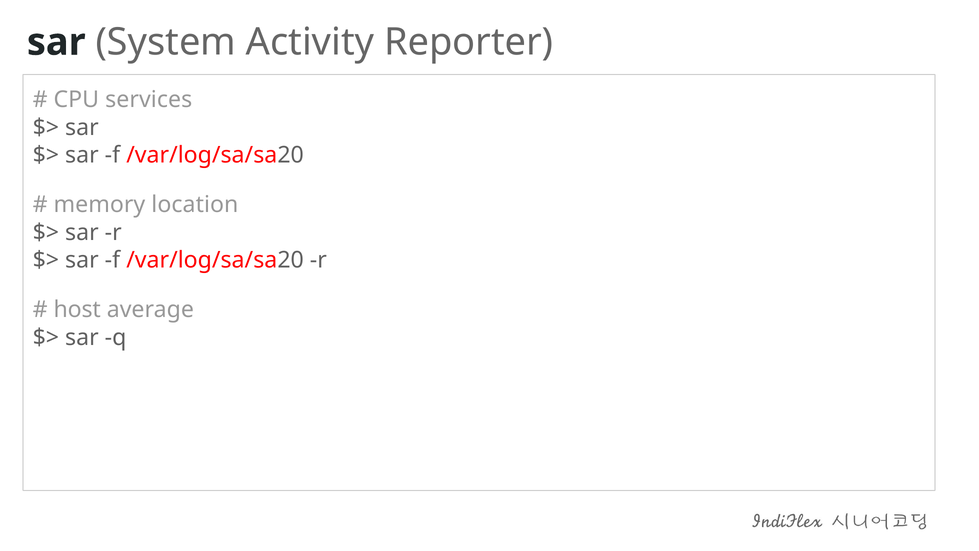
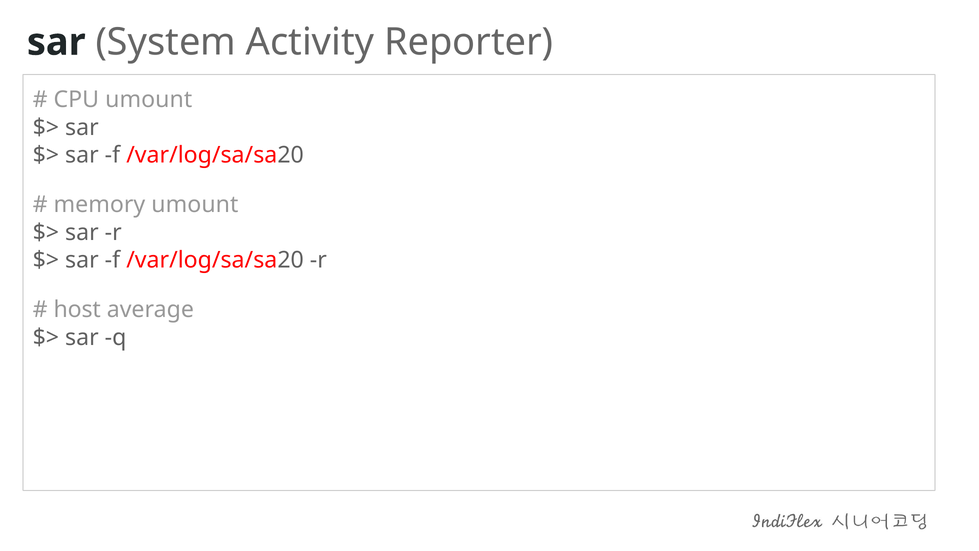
CPU services: services -> umount
memory location: location -> umount
